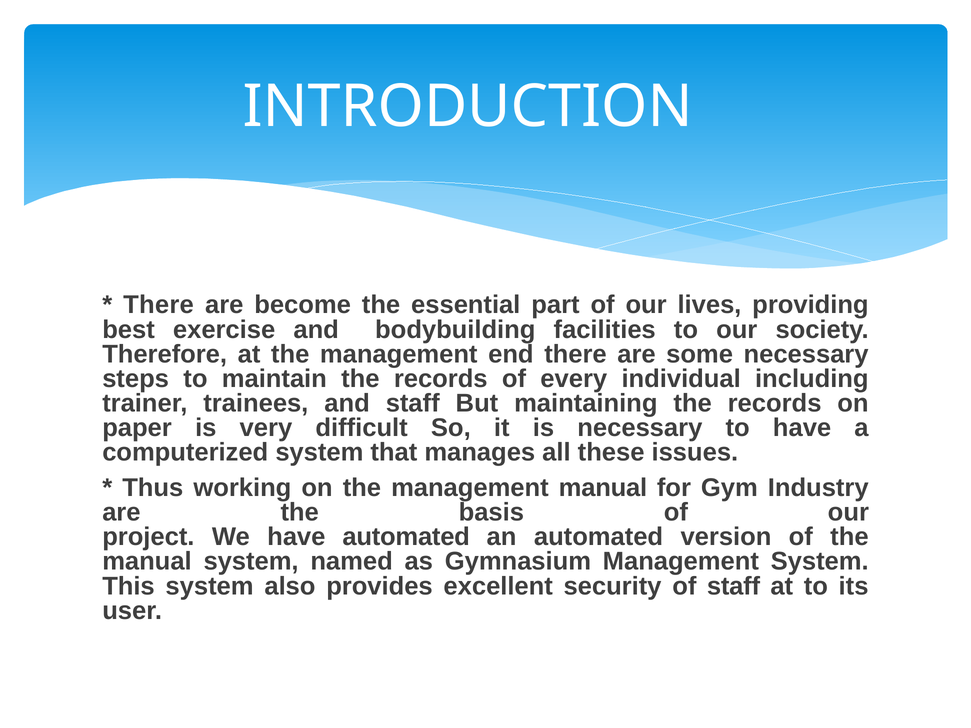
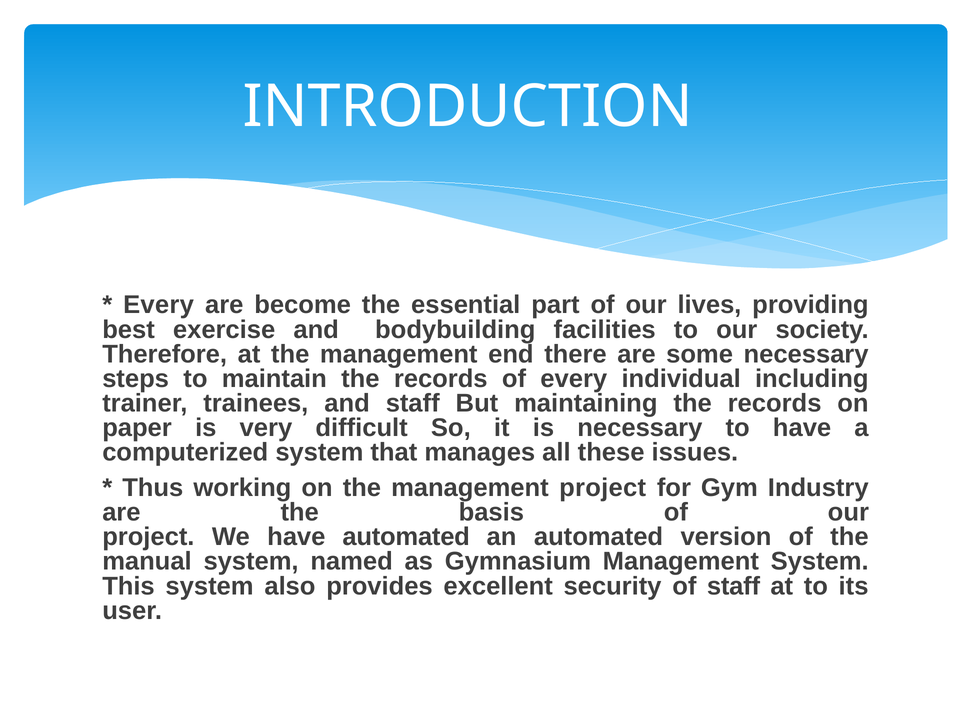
There at (159, 305): There -> Every
management manual: manual -> project
